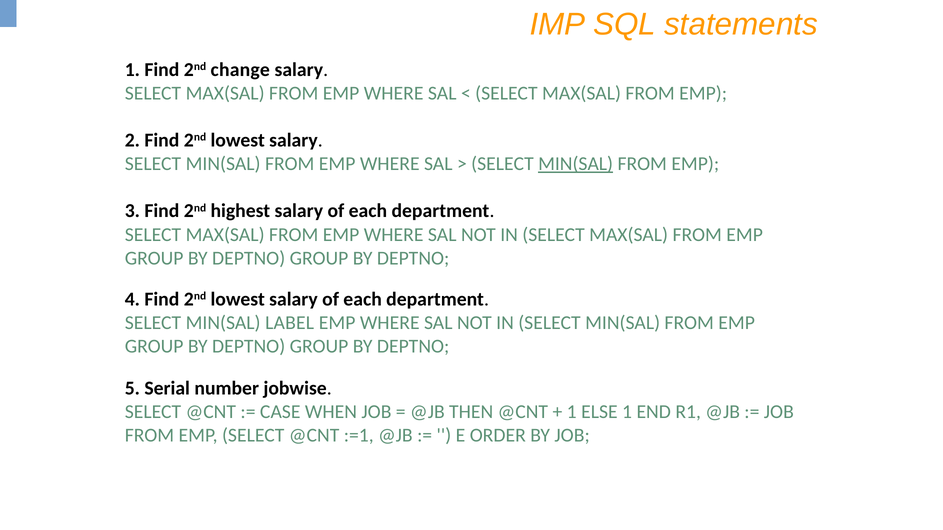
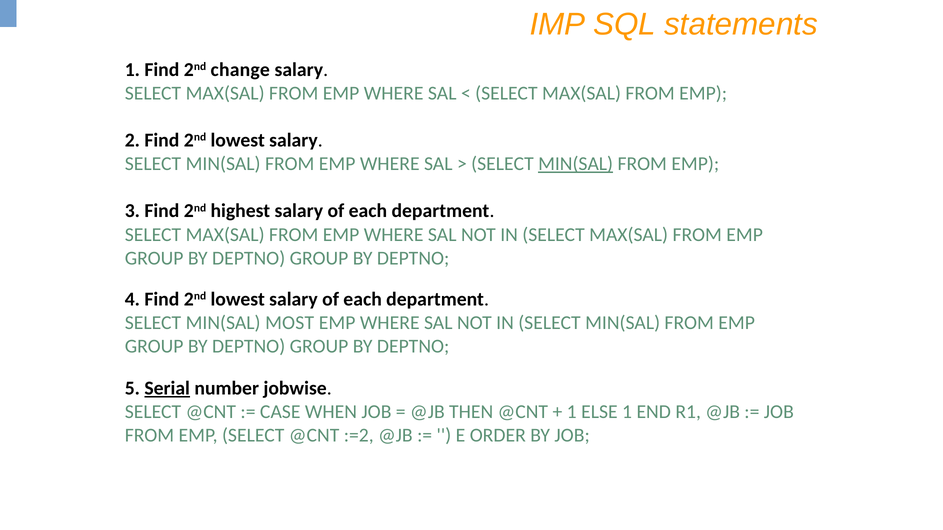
LABEL: LABEL -> MOST
Serial underline: none -> present
:=1: :=1 -> :=2
